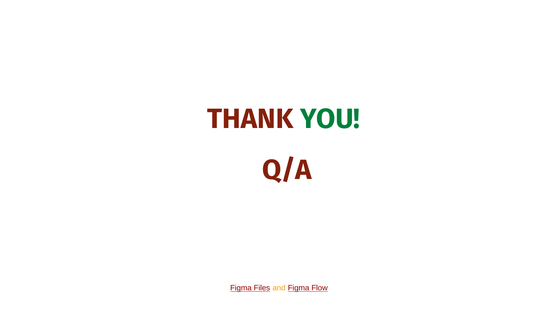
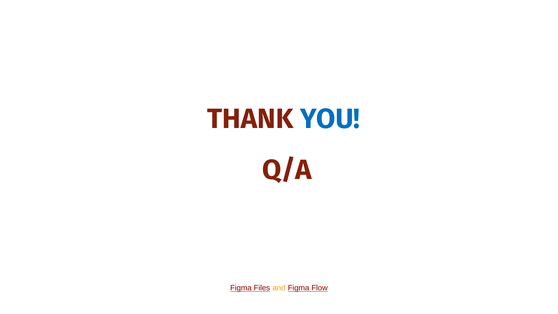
YOU colour: green -> blue
